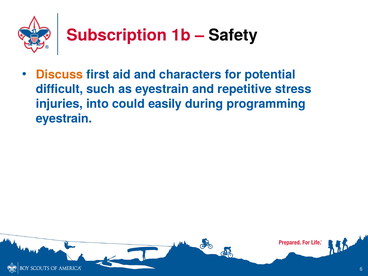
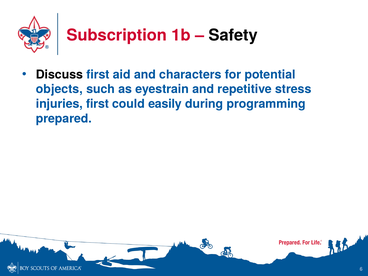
Discuss colour: orange -> black
difficult: difficult -> objects
injuries into: into -> first
eyestrain at (64, 119): eyestrain -> prepared
